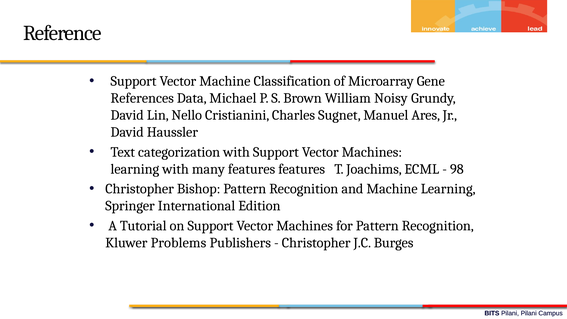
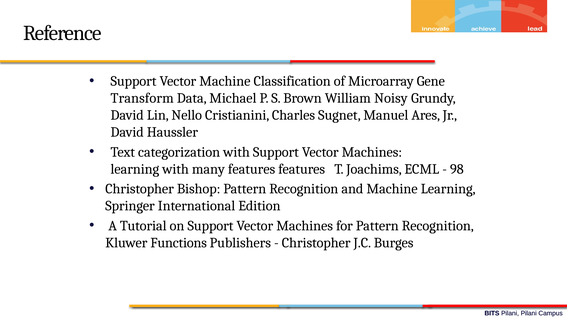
References: References -> Transform
Problems: Problems -> Functions
